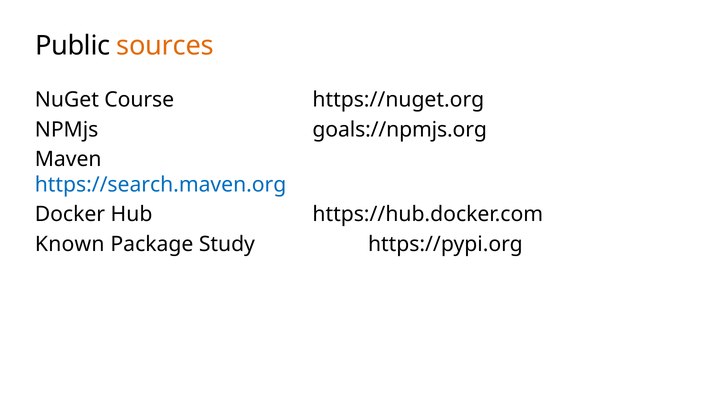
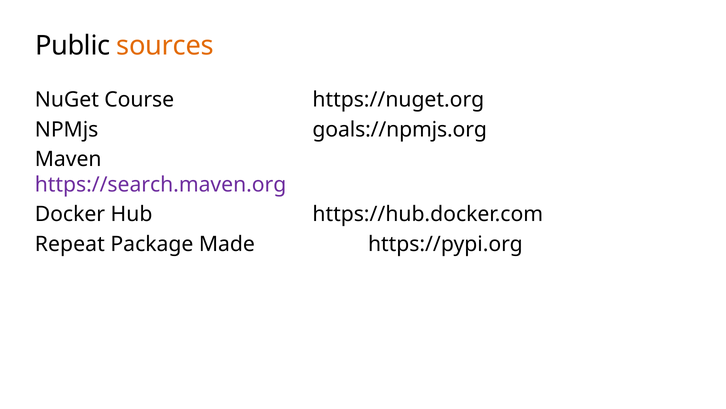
https://search.maven.org colour: blue -> purple
Known: Known -> Repeat
Study: Study -> Made
